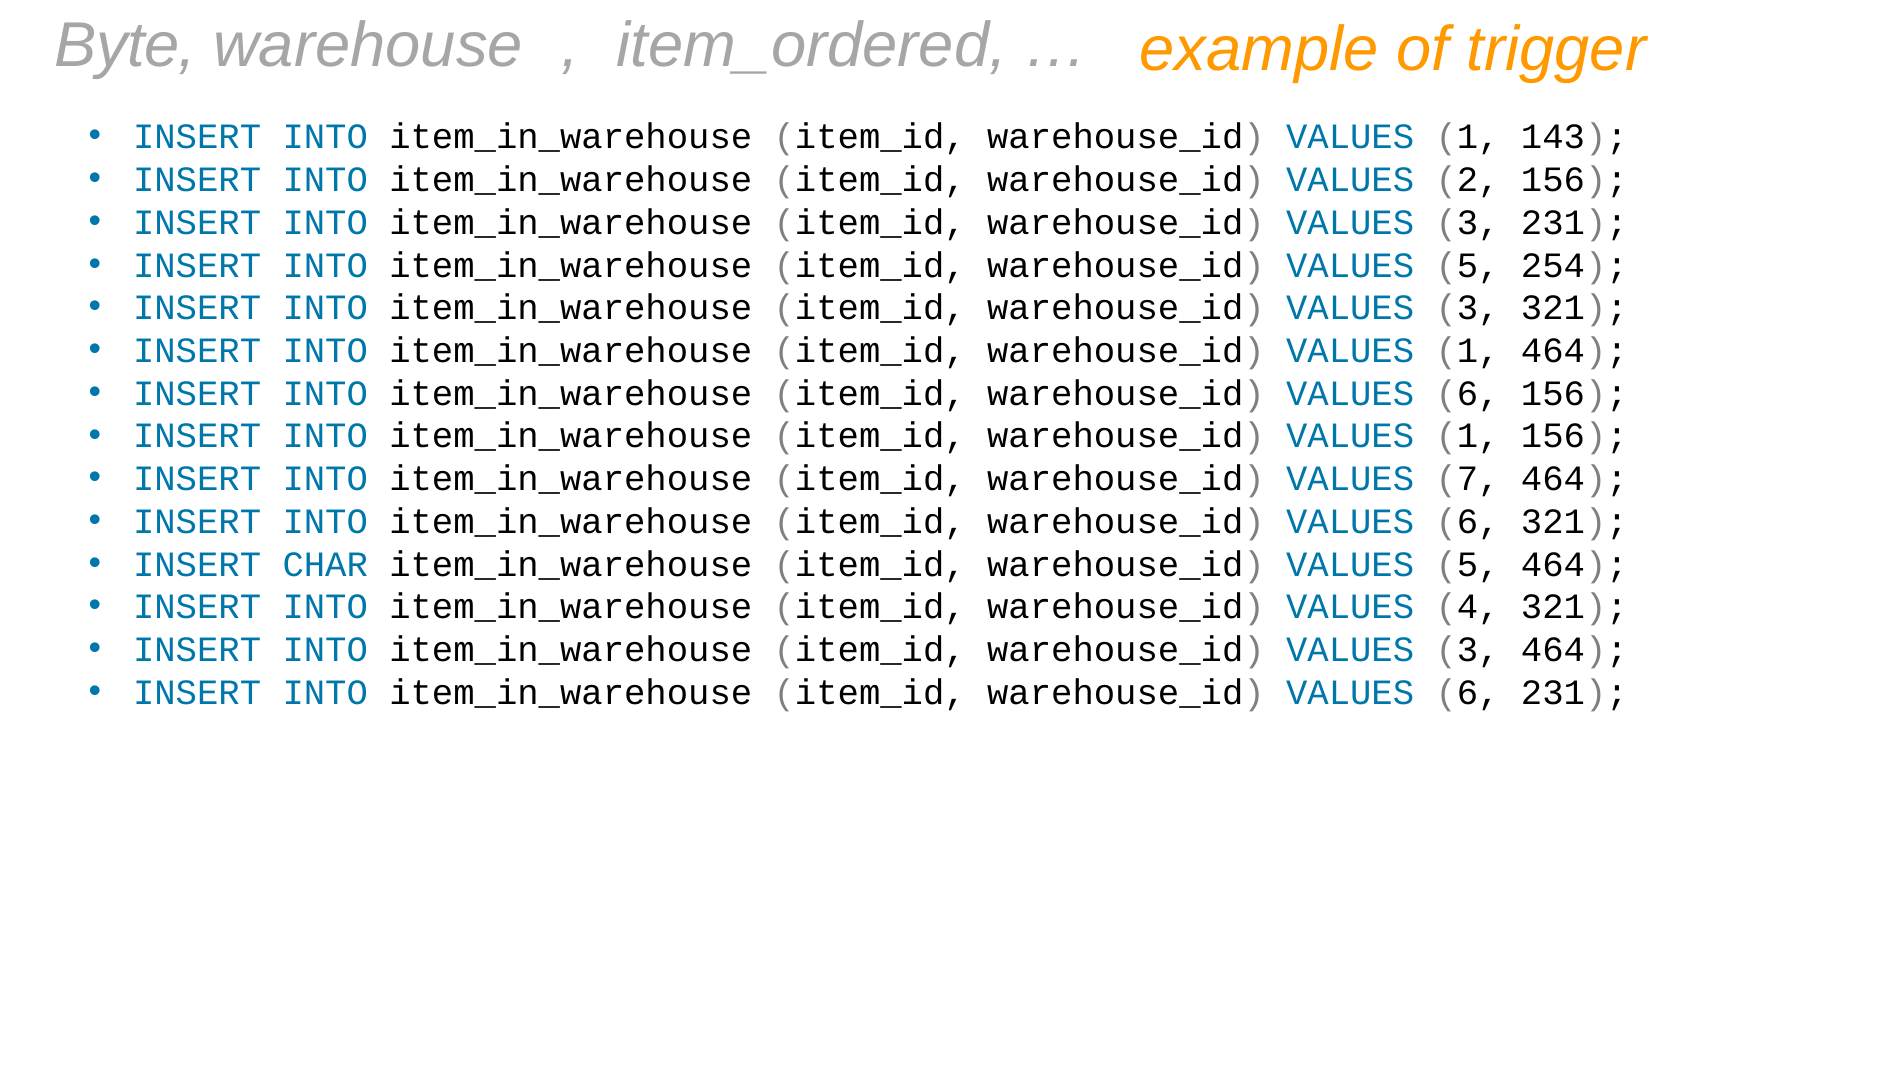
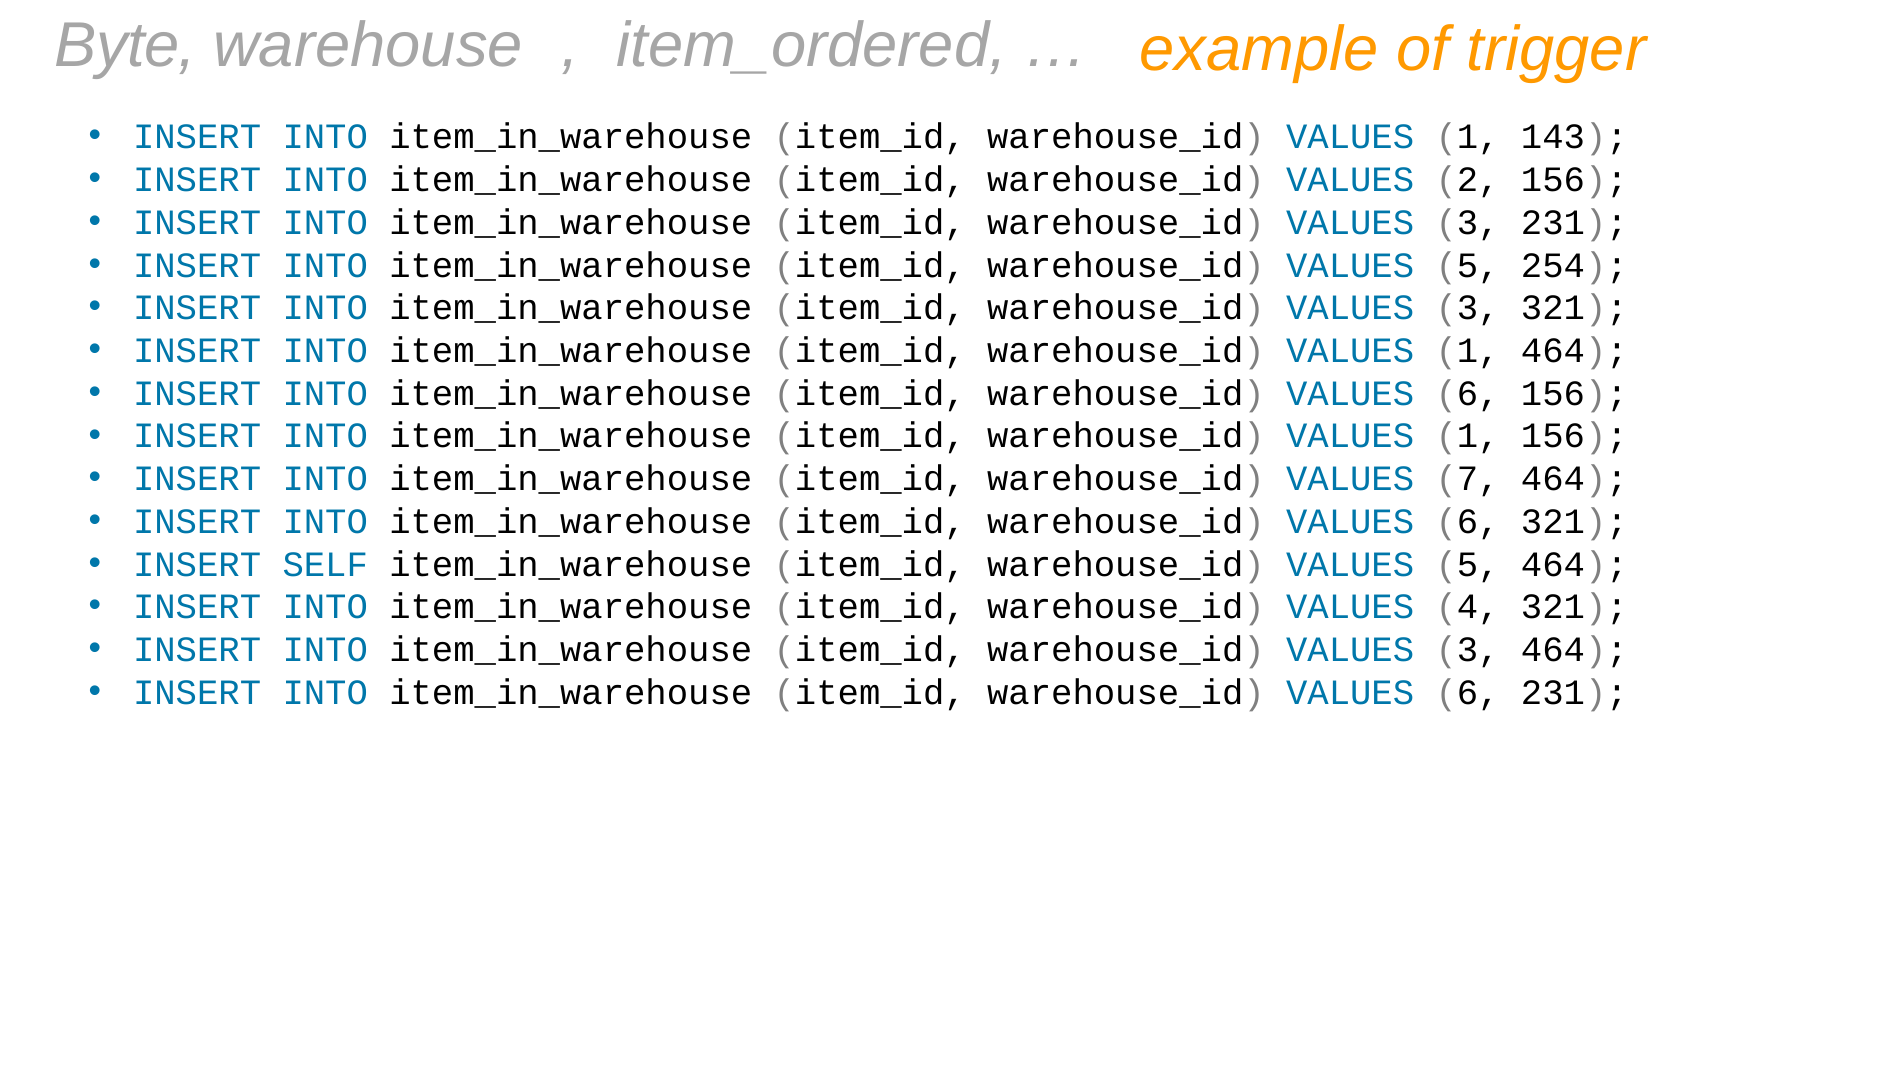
CHAR: CHAR -> SELF
